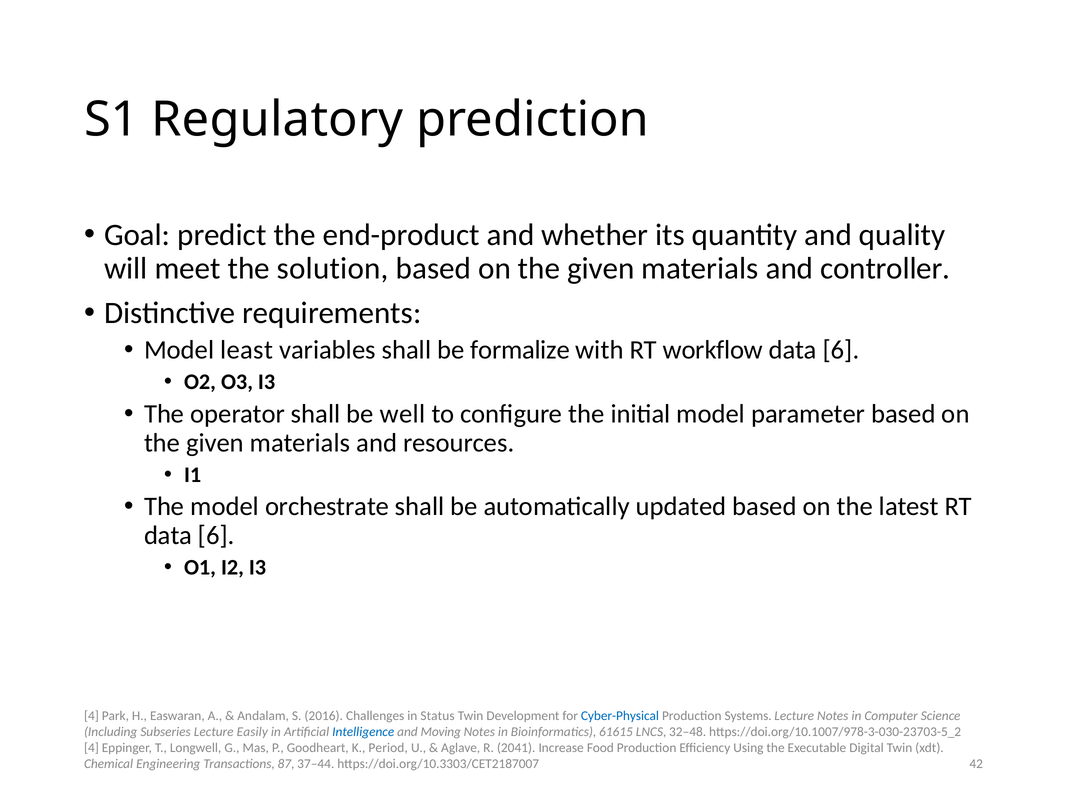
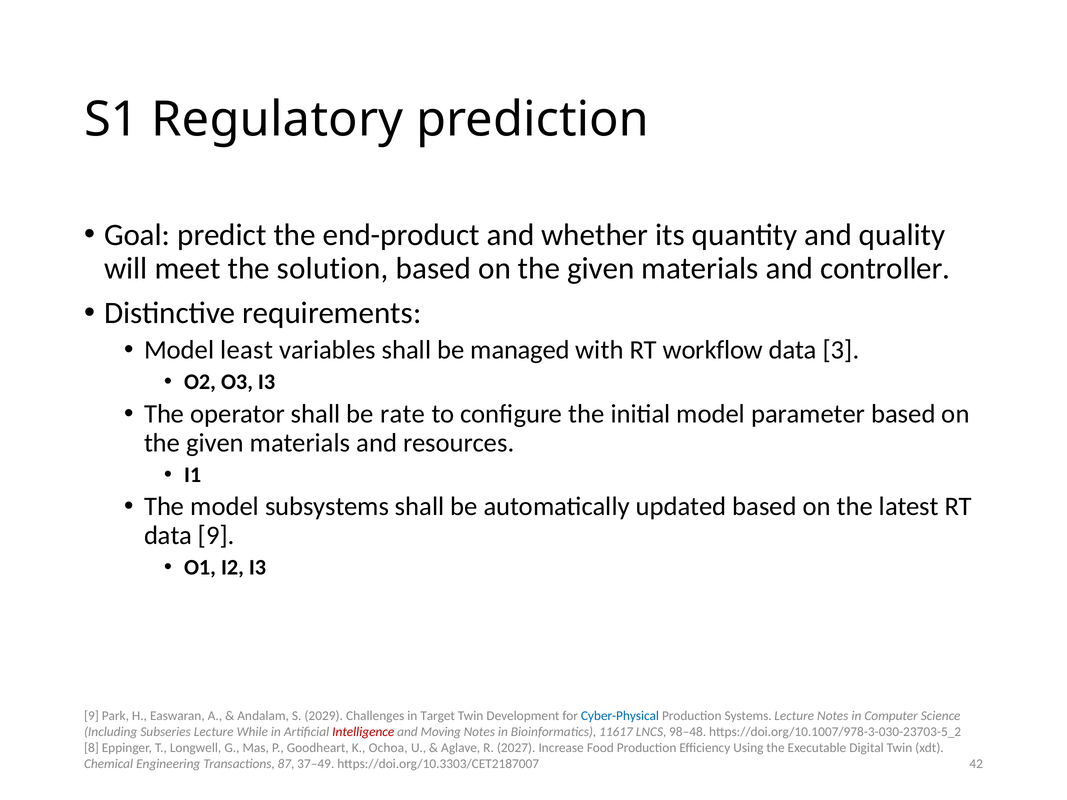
formalize: formalize -> managed
6 at (841, 350): 6 -> 3
well: well -> rate
orchestrate: orchestrate -> subsystems
6 at (216, 536): 6 -> 9
4 at (91, 716): 4 -> 9
2016: 2016 -> 2029
Status: Status -> Target
Easily: Easily -> While
Intelligence colour: blue -> red
61615: 61615 -> 11617
32–48: 32–48 -> 98–48
4 at (91, 748): 4 -> 8
Period: Period -> Ochoa
2041: 2041 -> 2027
37–44: 37–44 -> 37–49
